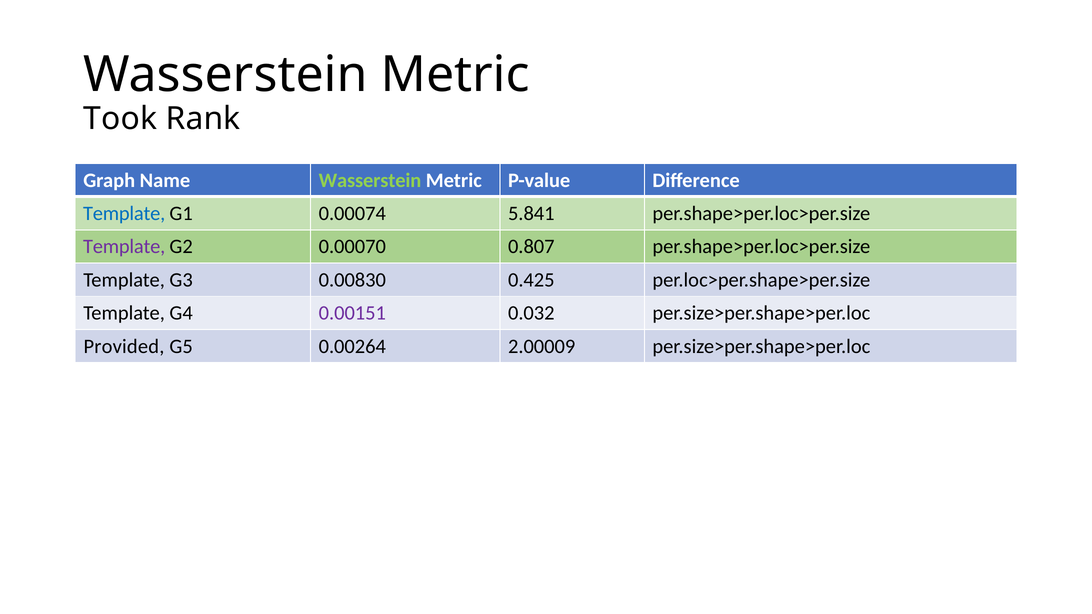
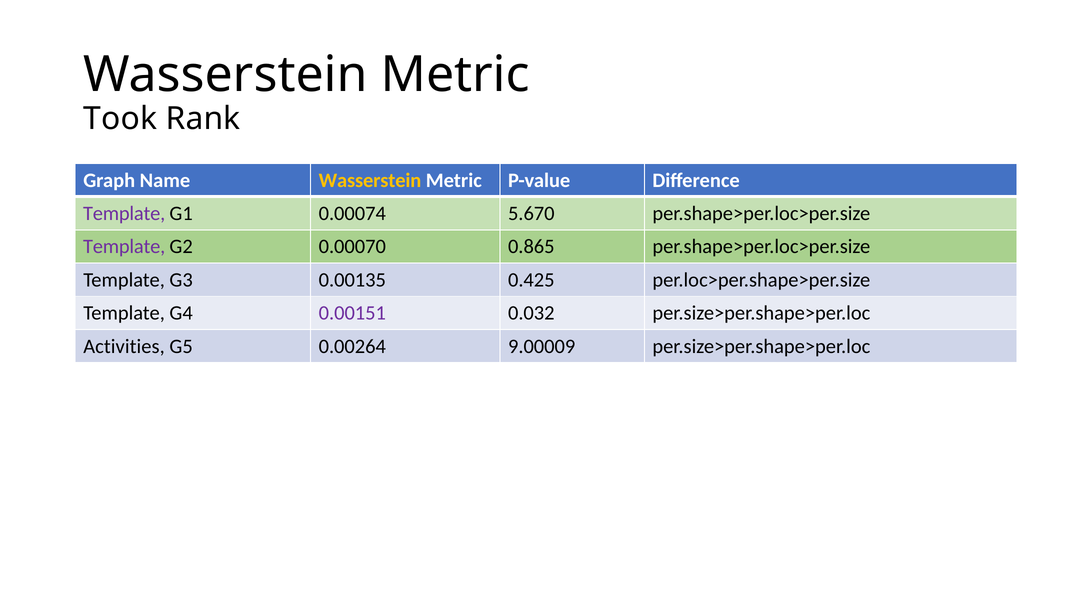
Wasserstein at (370, 180) colour: light green -> yellow
Template at (124, 214) colour: blue -> purple
5.841: 5.841 -> 5.670
0.807: 0.807 -> 0.865
0.00830: 0.00830 -> 0.00135
Provided: Provided -> Activities
2.00009: 2.00009 -> 9.00009
